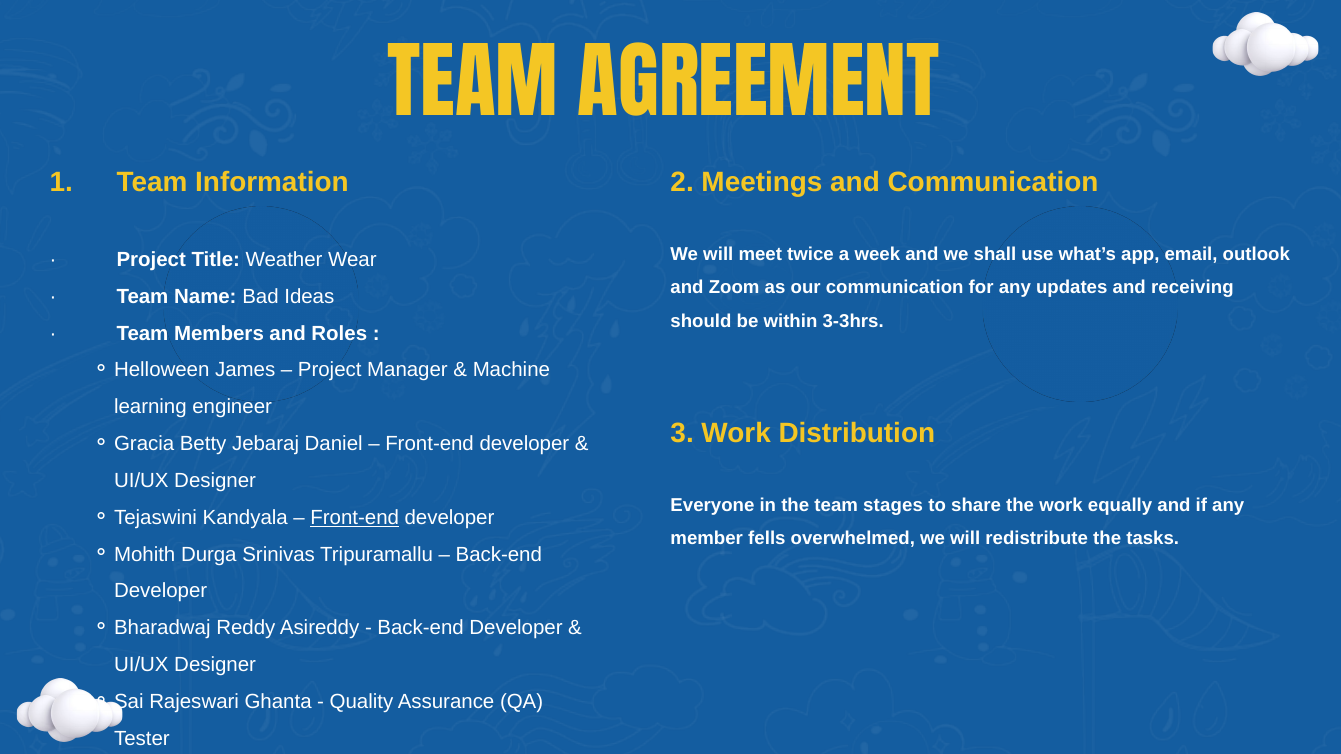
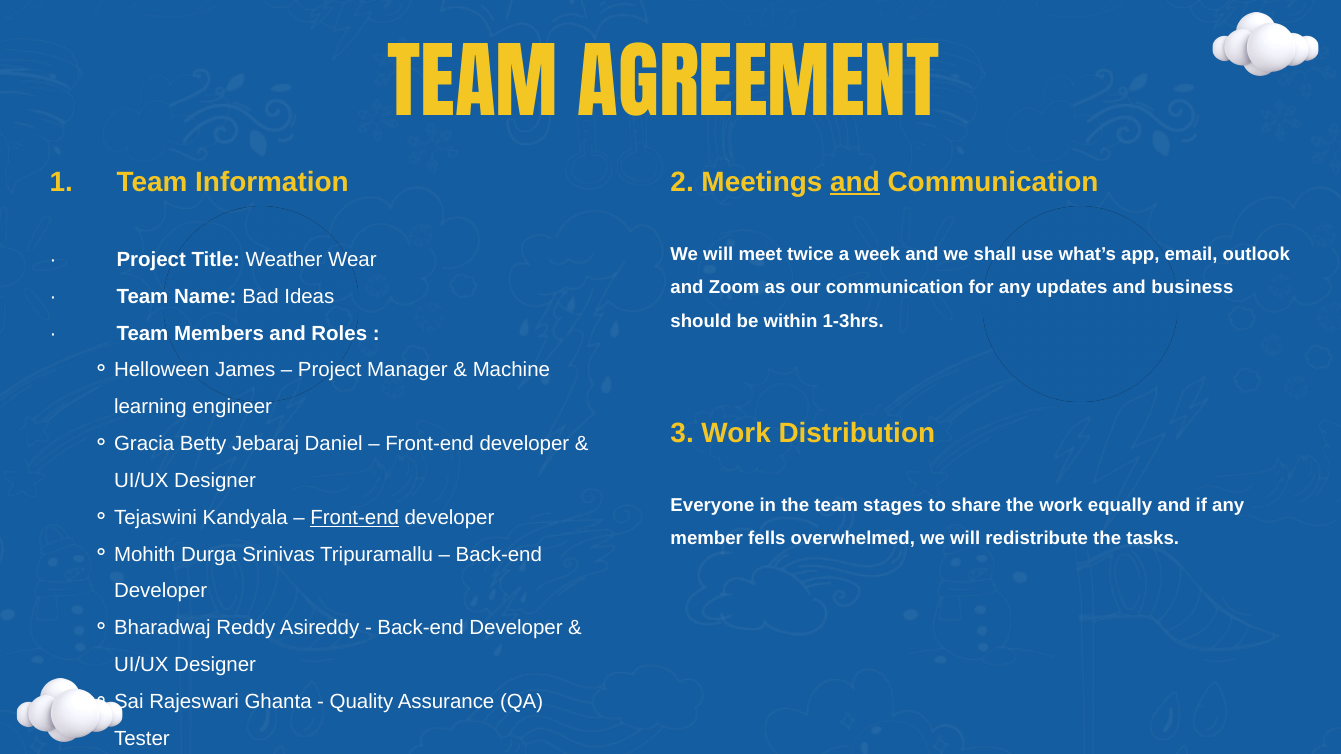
and at (855, 182) underline: none -> present
receiving: receiving -> business
3-3hrs: 3-3hrs -> 1-3hrs
